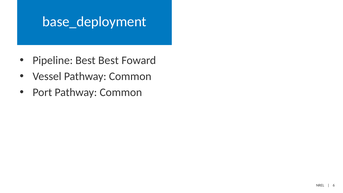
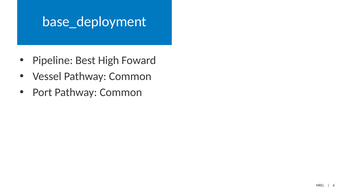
Best Best: Best -> High
